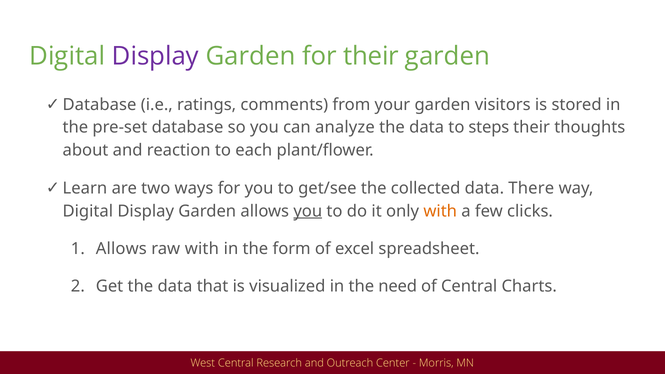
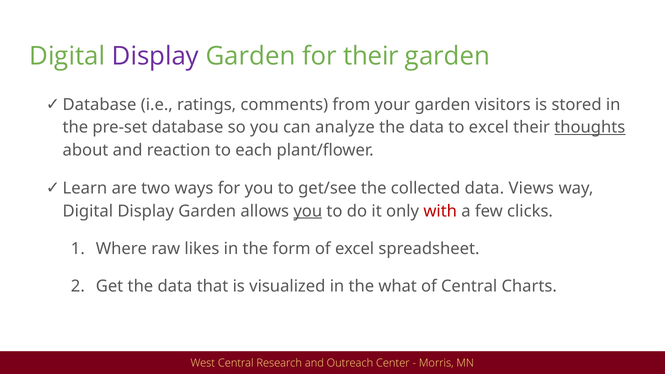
to steps: steps -> excel
thoughts underline: none -> present
There: There -> Views
with at (440, 211) colour: orange -> red
Allows at (121, 249): Allows -> Where
raw with: with -> likes
need: need -> what
